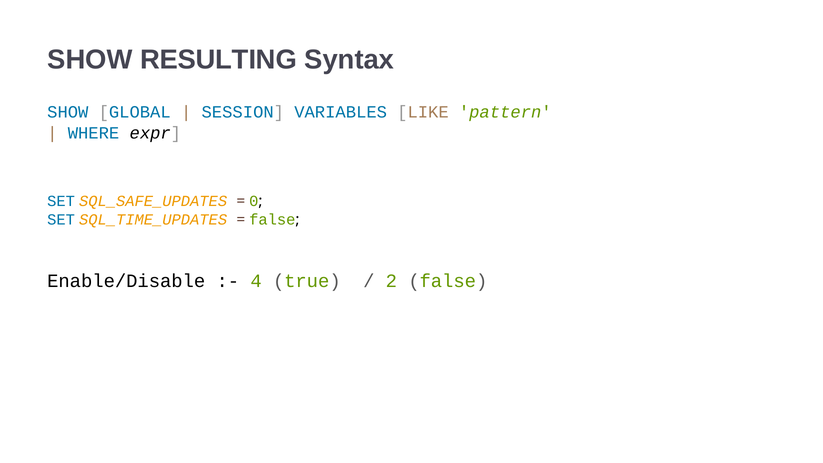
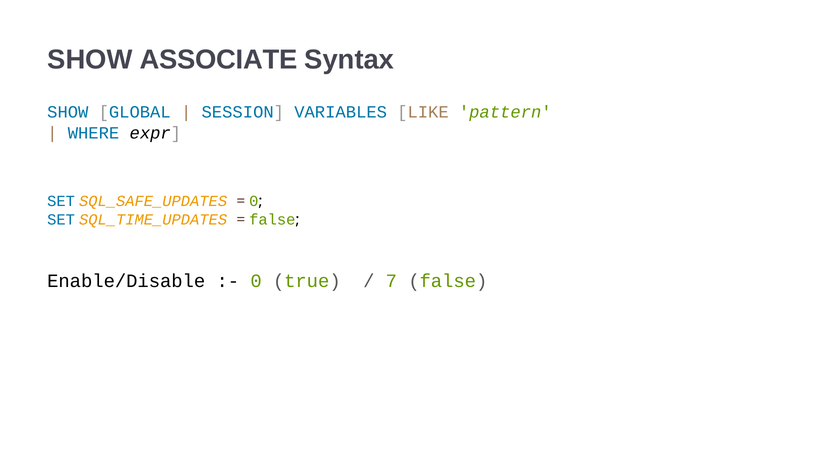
RESULTING: RESULTING -> ASSOCIATE
4 at (256, 281): 4 -> 0
2: 2 -> 7
